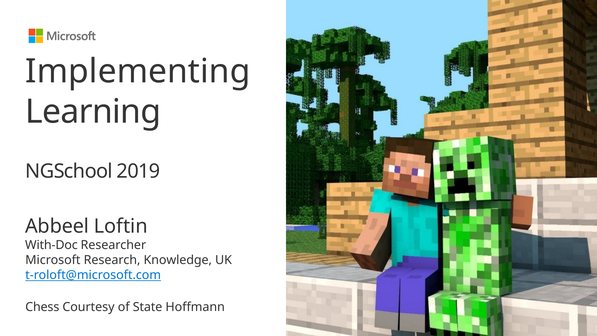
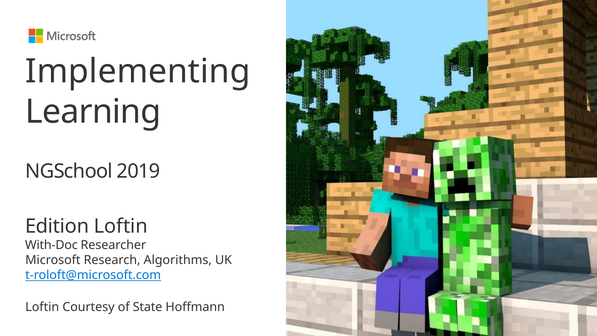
Abbeel: Abbeel -> Edition
Knowledge: Knowledge -> Algorithms
Chess at (42, 307): Chess -> Loftin
